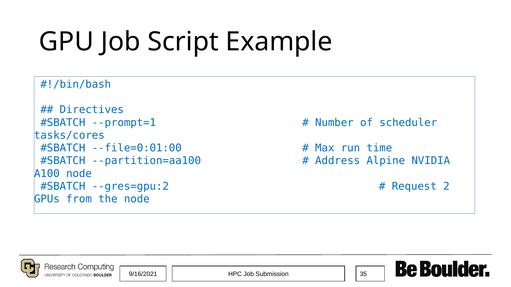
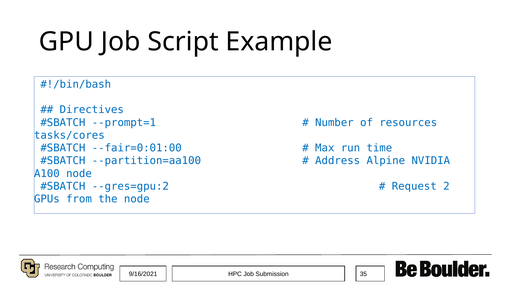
scheduler: scheduler -> resources
--file=0:01:00: --file=0:01:00 -> --fair=0:01:00
